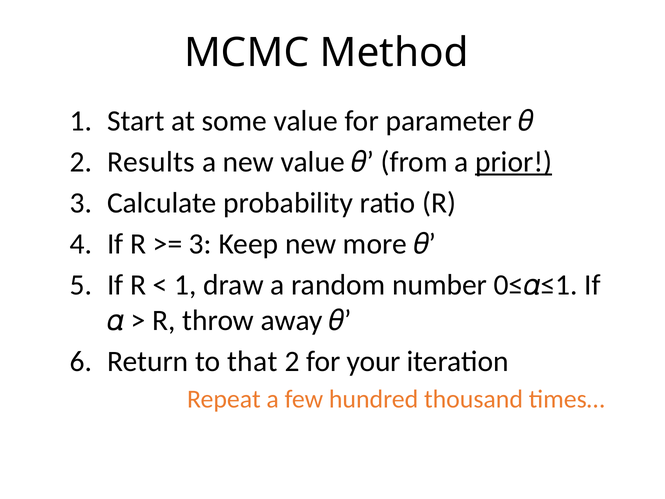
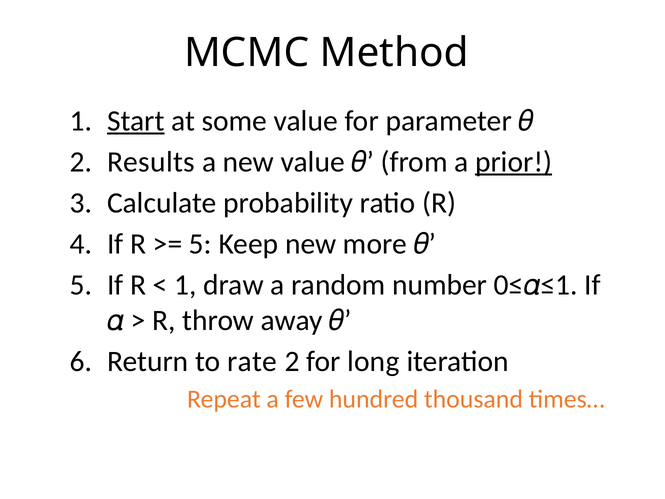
Start underline: none -> present
3 at (200, 244): 3 -> 5
that: that -> rate
your: your -> long
